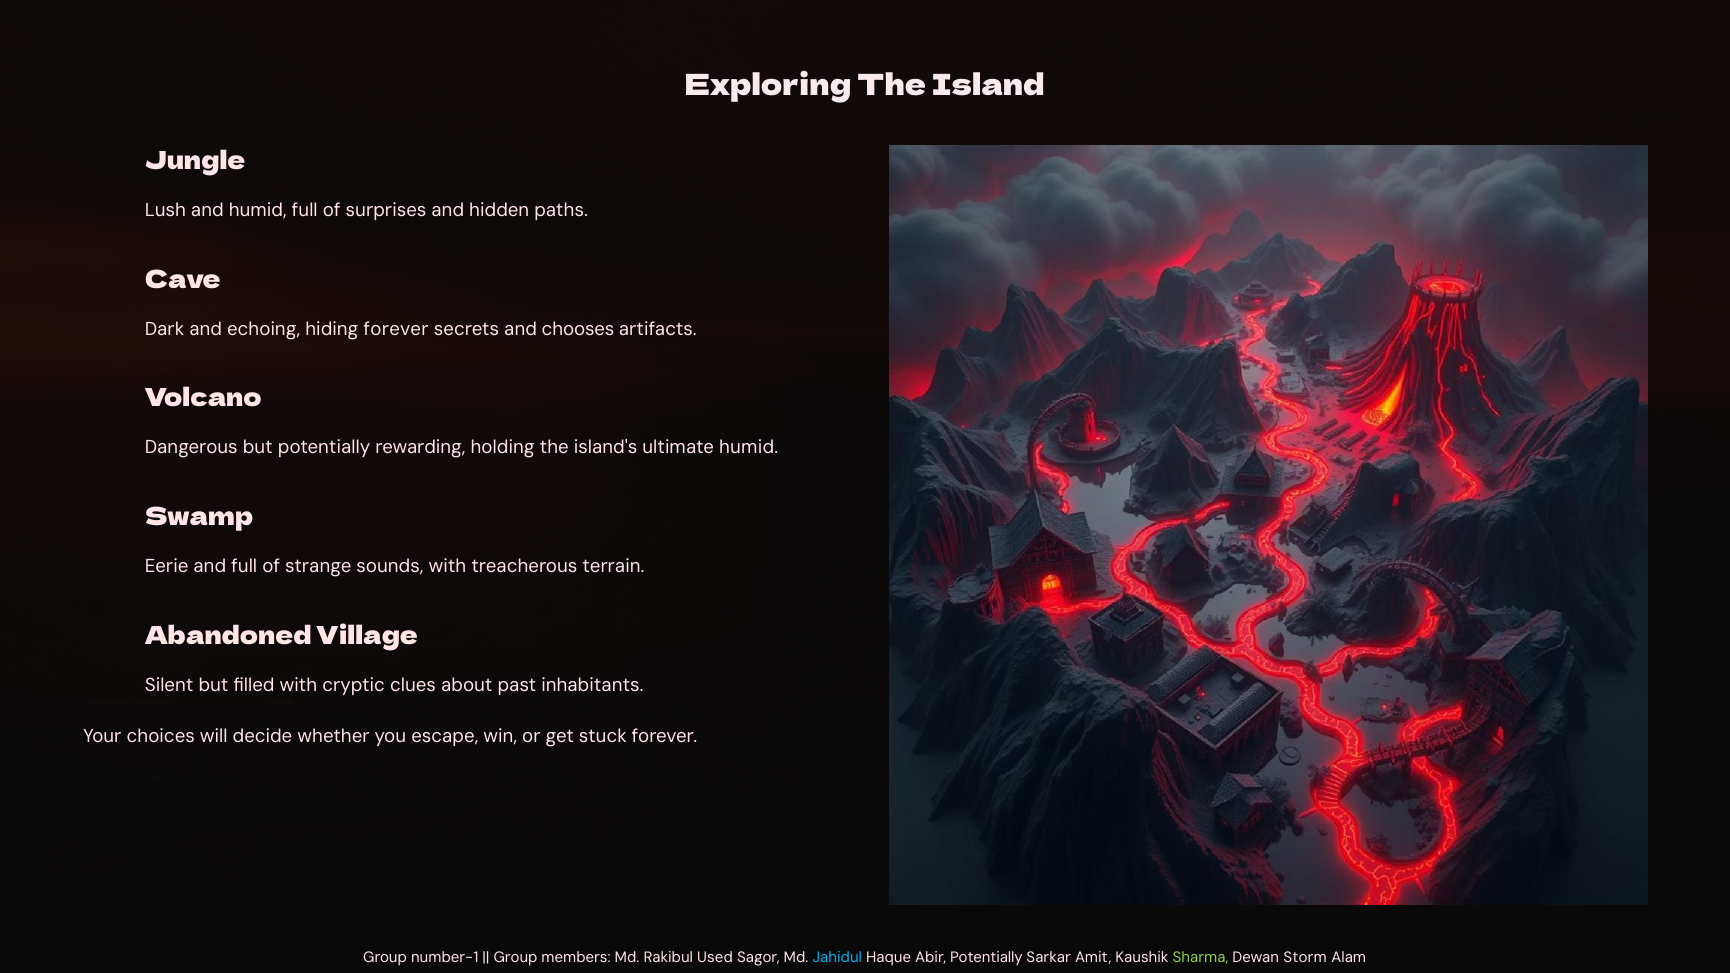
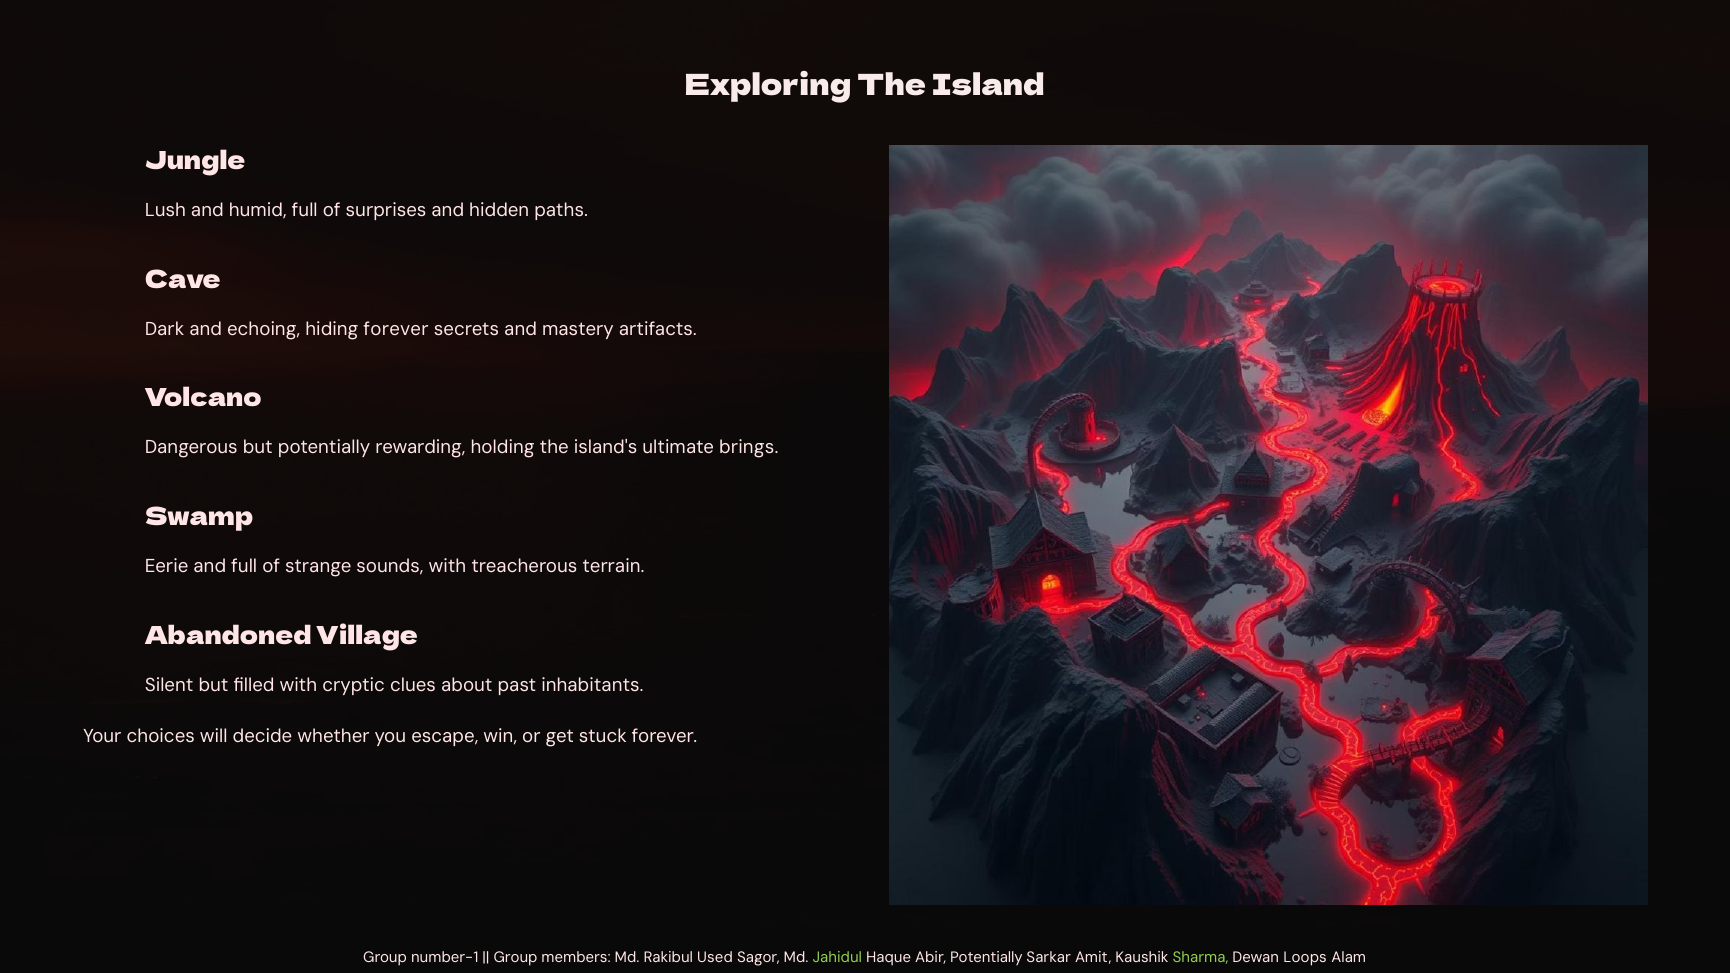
chooses: chooses -> mastery
ultimate humid: humid -> brings
Jahidul colour: light blue -> light green
Storm: Storm -> Loops
